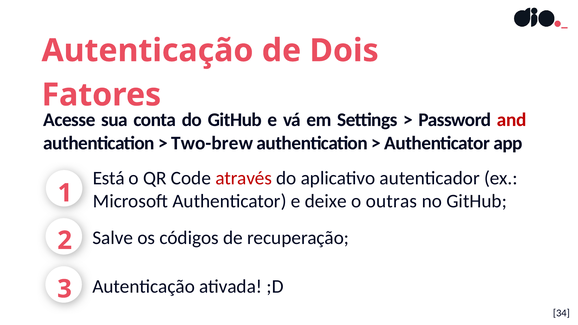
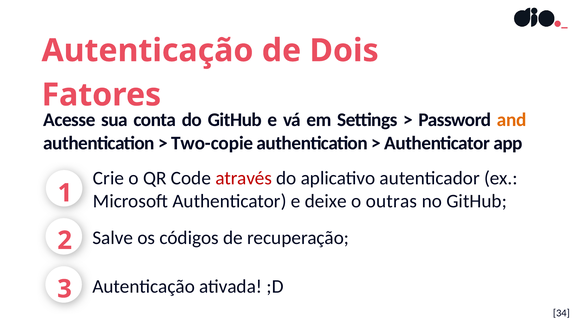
and colour: red -> orange
Two-brew: Two-brew -> Two-copie
Está: Está -> Crie
